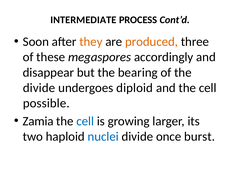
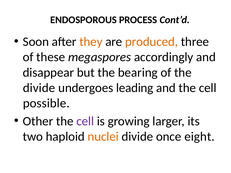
INTERMEDIATE: INTERMEDIATE -> ENDOSPOROUS
diploid: diploid -> leading
Zamia: Zamia -> Other
cell at (85, 121) colour: blue -> purple
nuclei colour: blue -> orange
burst: burst -> eight
